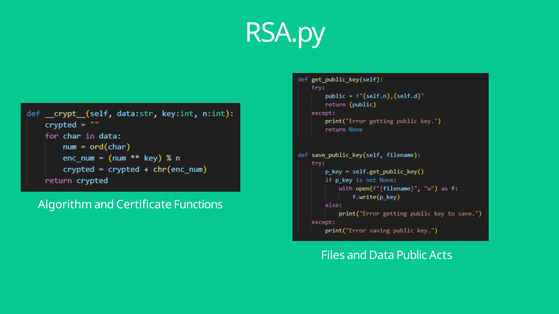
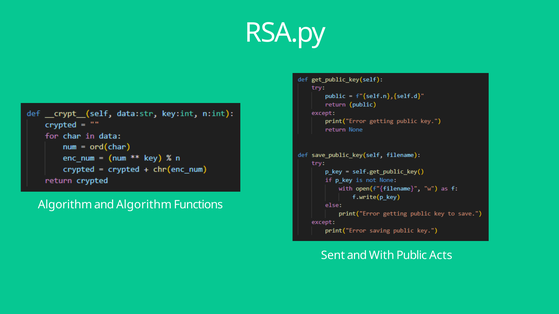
and Certificate: Certificate -> Algorithm
Files: Files -> Sent
Data: Data -> With
